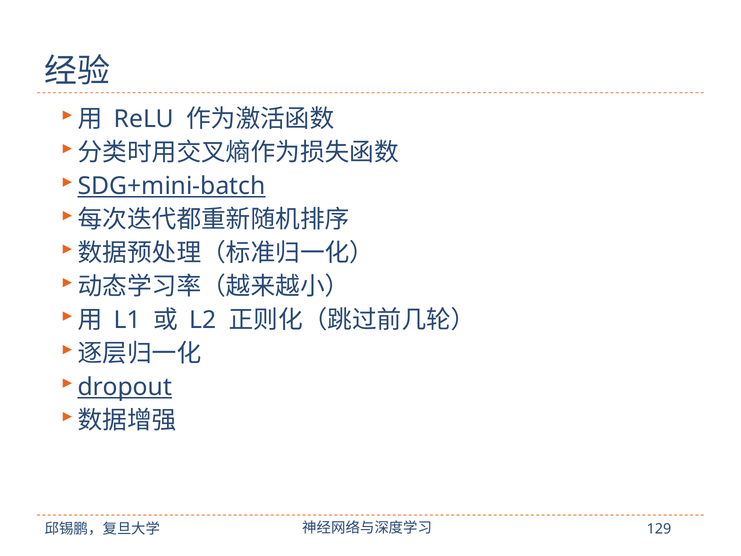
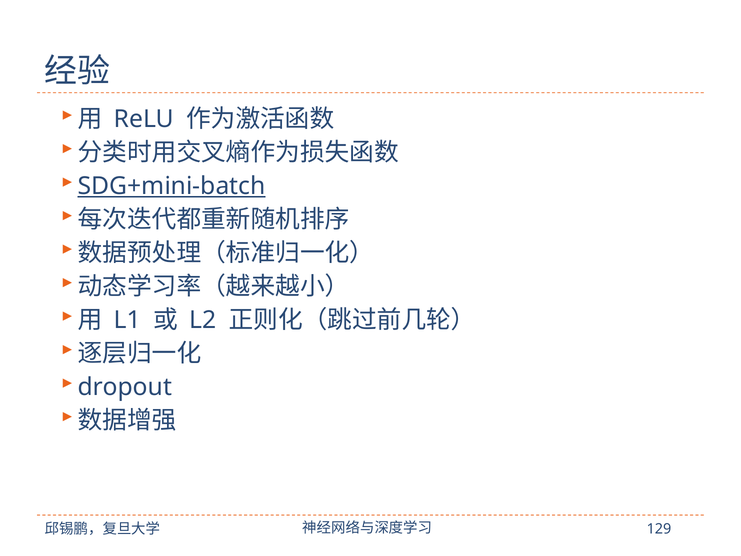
dropout underline: present -> none
